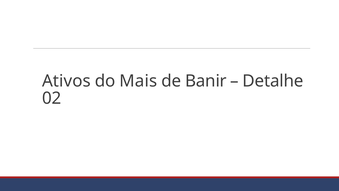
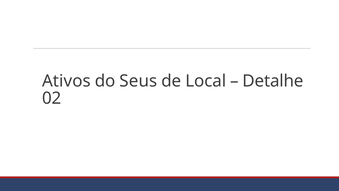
Mais: Mais -> Seus
Banir: Banir -> Local
